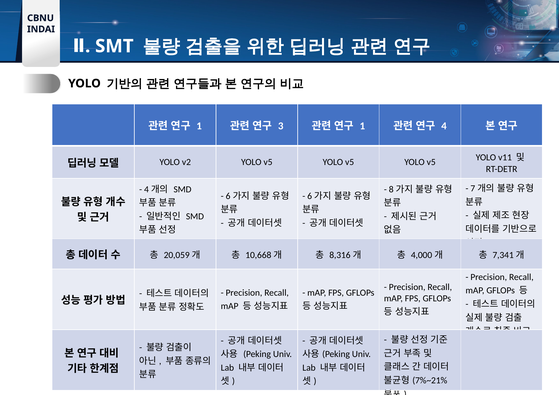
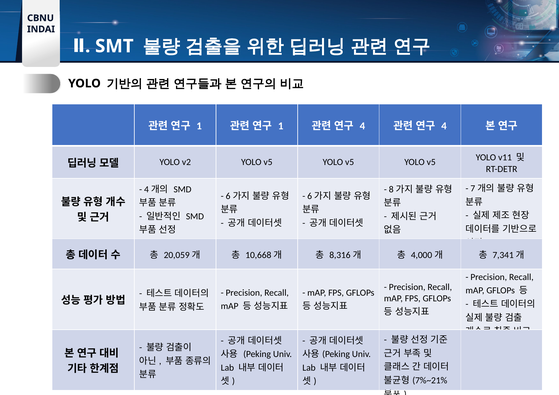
3 at (281, 126): 3 -> 1
1 at (362, 126): 1 -> 4
